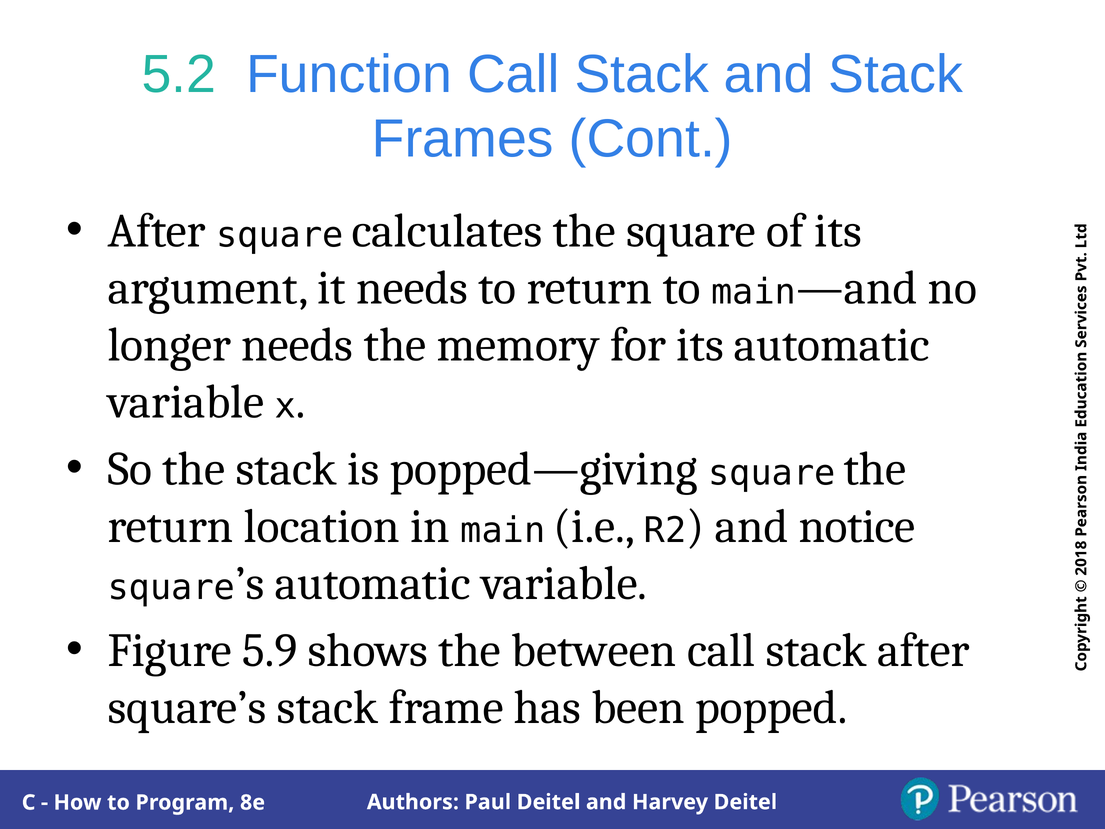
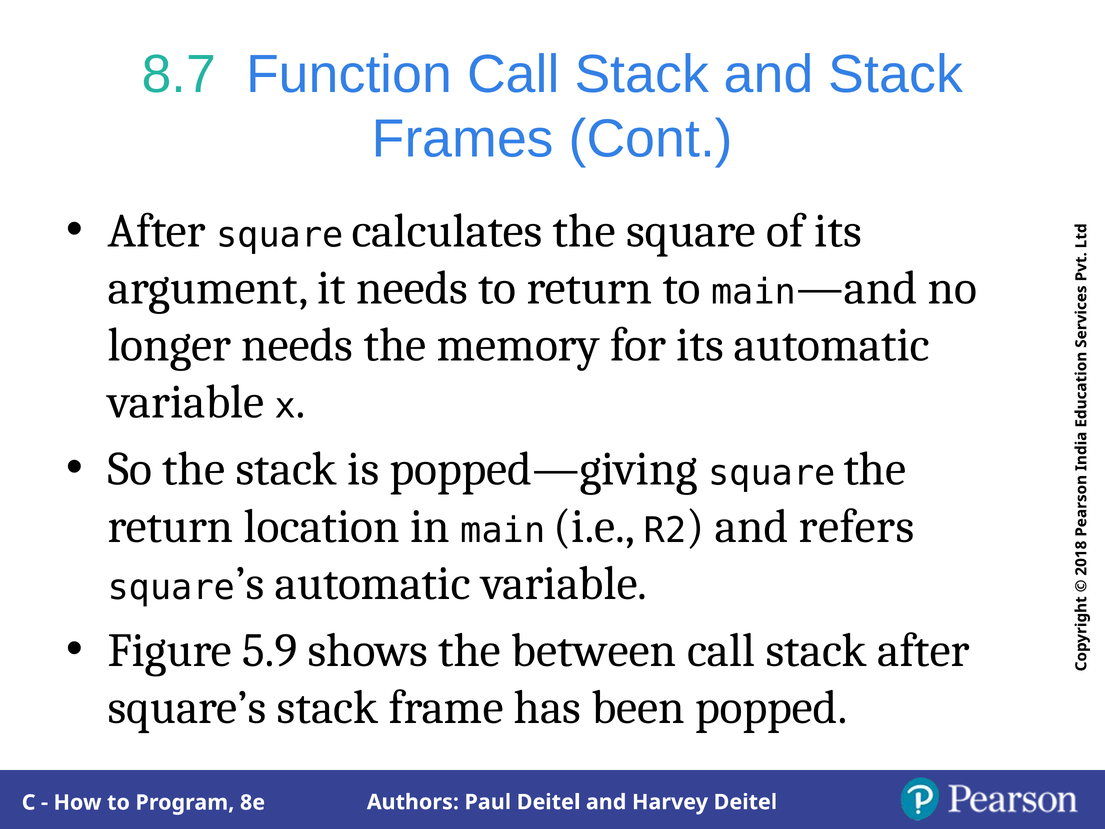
5.2: 5.2 -> 8.7
notice: notice -> refers
